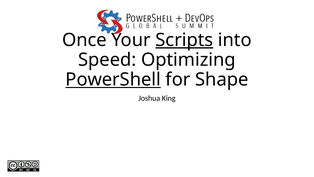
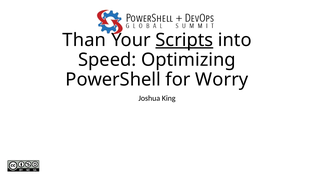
Once: Once -> Than
PowerShell underline: present -> none
Shape: Shape -> Worry
